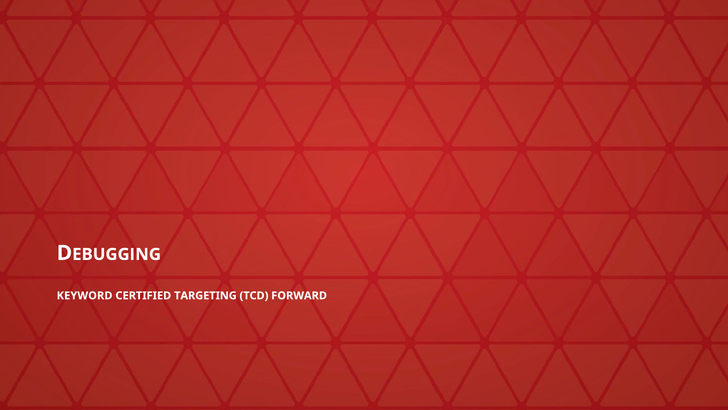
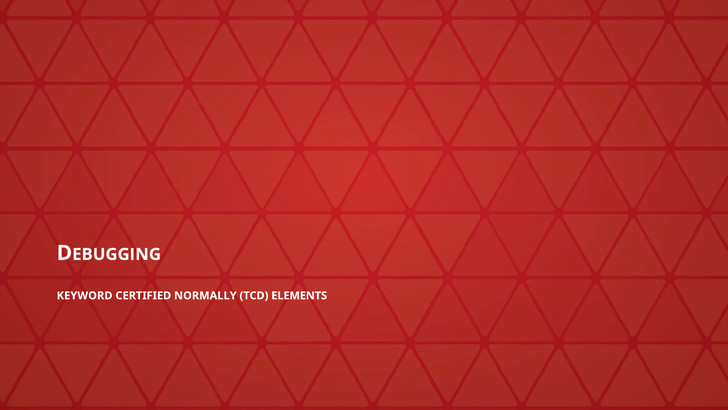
TARGETING: TARGETING -> NORMALLY
FORWARD: FORWARD -> ELEMENTS
